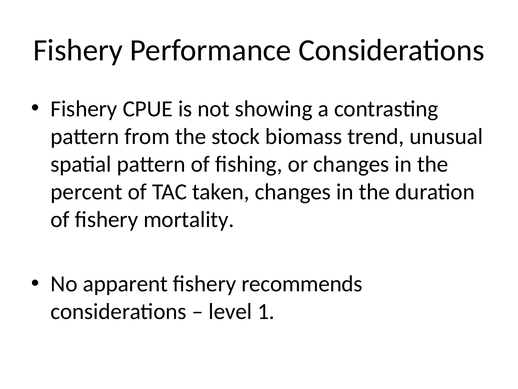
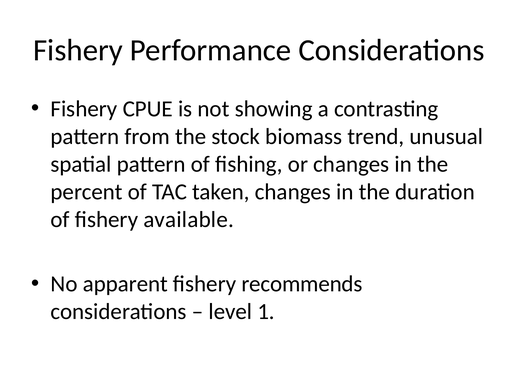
mortality: mortality -> available
